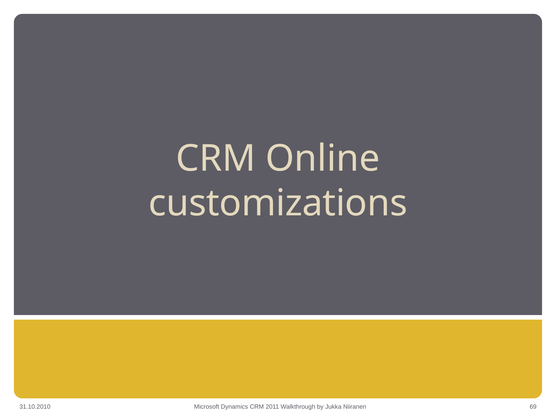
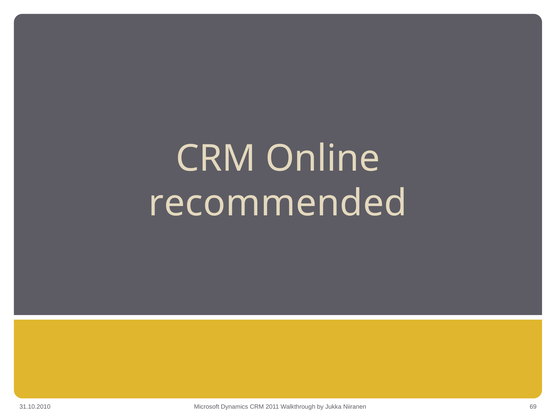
customizations: customizations -> recommended
